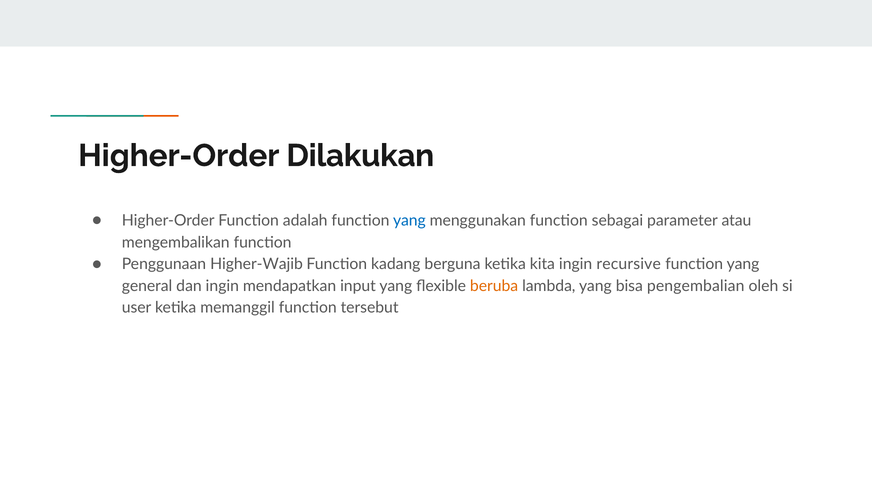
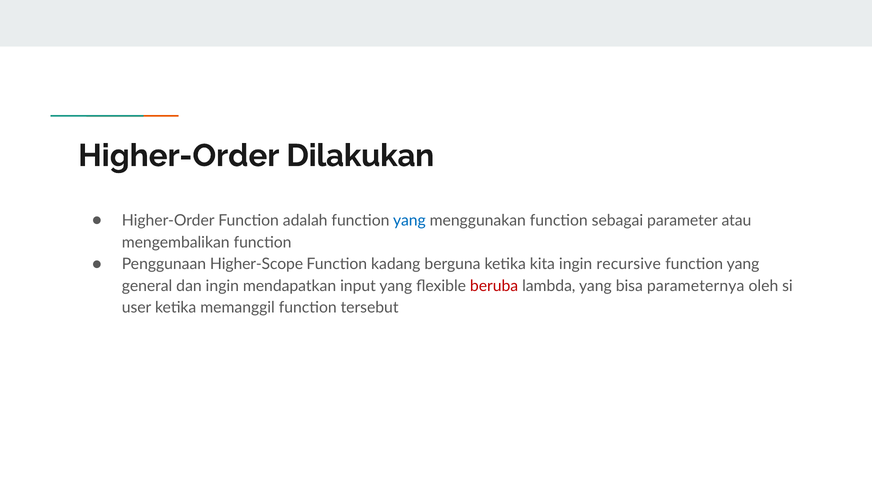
Higher-Wajib: Higher-Wajib -> Higher-Scope
beruba colour: orange -> red
pengembalian: pengembalian -> parameternya
